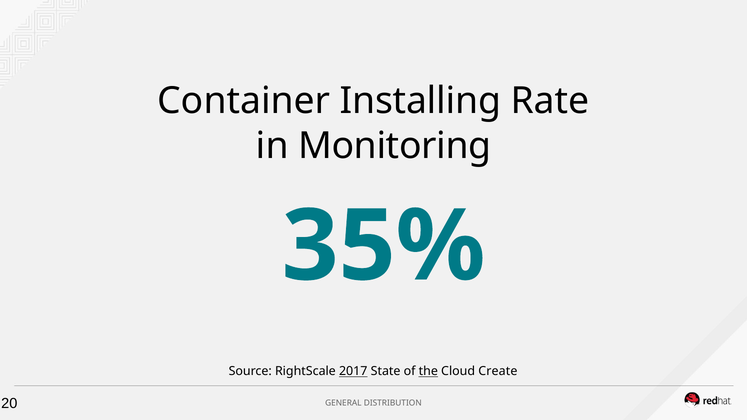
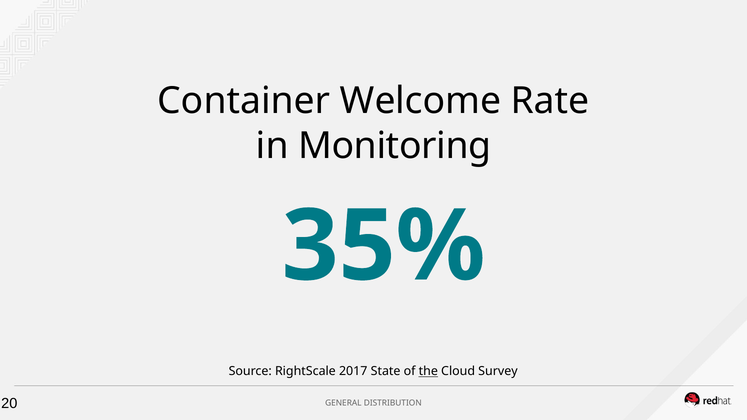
Installing: Installing -> Welcome
2017 underline: present -> none
Create: Create -> Survey
